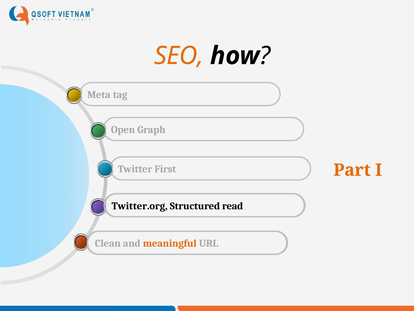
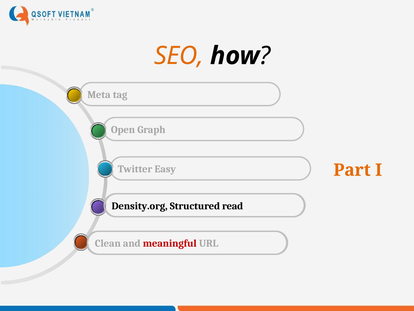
First: First -> Easy
Twitter.org: Twitter.org -> Density.org
meaningful colour: orange -> red
